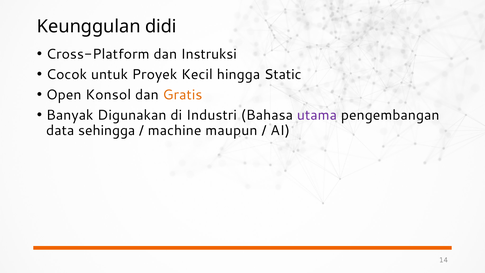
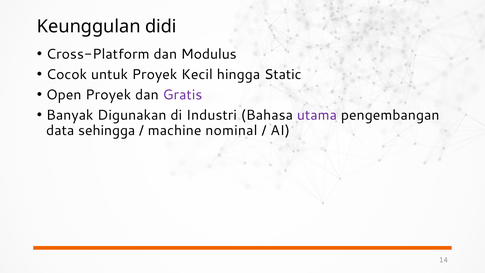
Instruksi: Instruksi -> Modulus
Open Konsol: Konsol -> Proyek
Gratis colour: orange -> purple
maupun: maupun -> nominal
